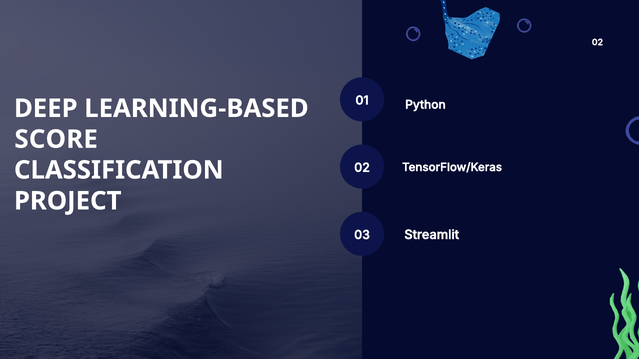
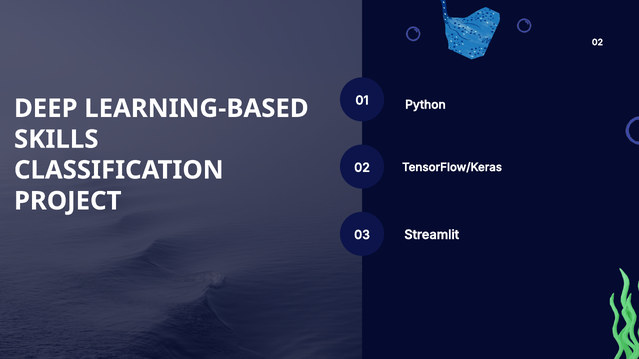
SCORE: SCORE -> SKILLS
